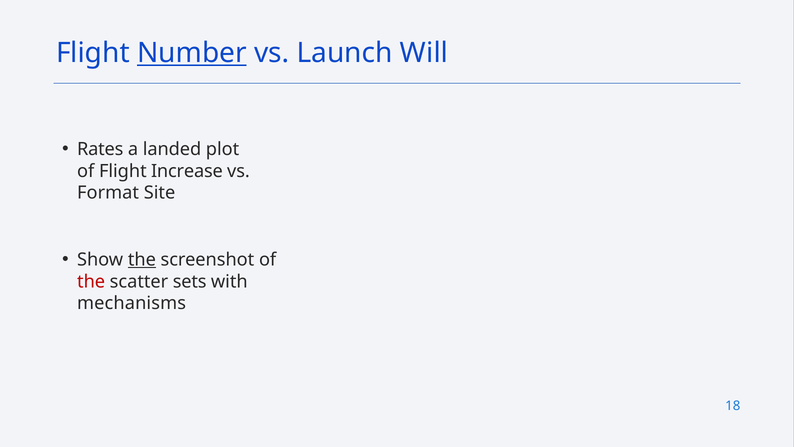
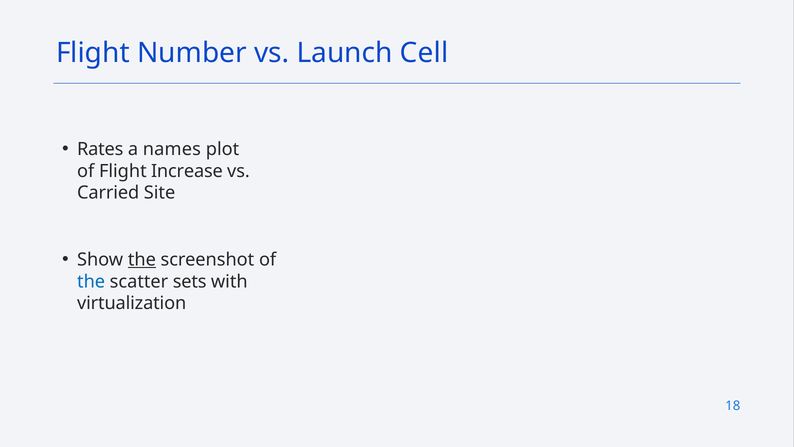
Number underline: present -> none
Will: Will -> Cell
landed: landed -> names
Format: Format -> Carried
the at (91, 281) colour: red -> blue
mechanisms: mechanisms -> virtualization
